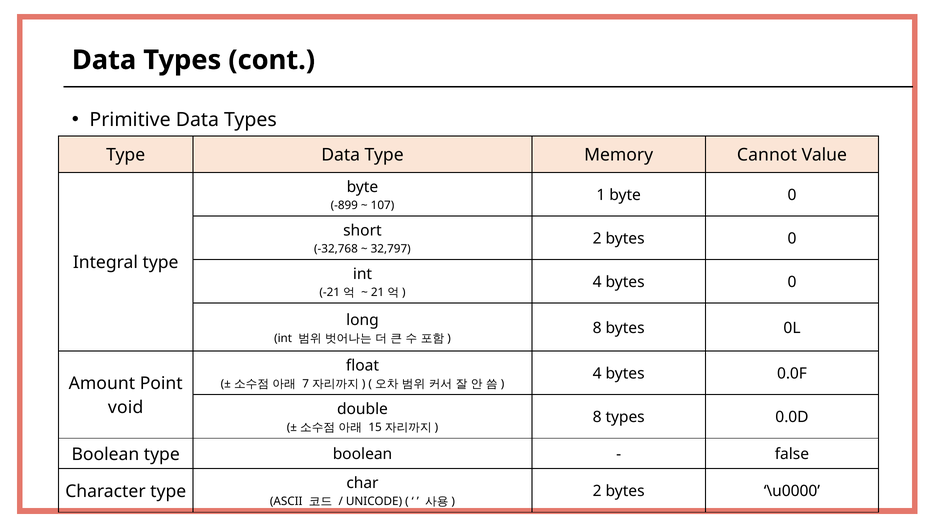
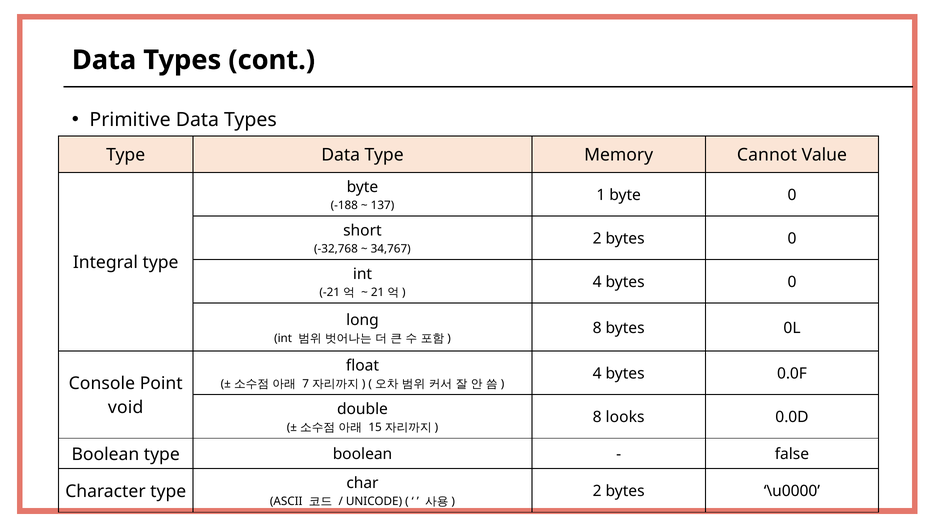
-899: -899 -> -188
107: 107 -> 137
32,797: 32,797 -> 34,767
Amount: Amount -> Console
8 types: types -> looks
